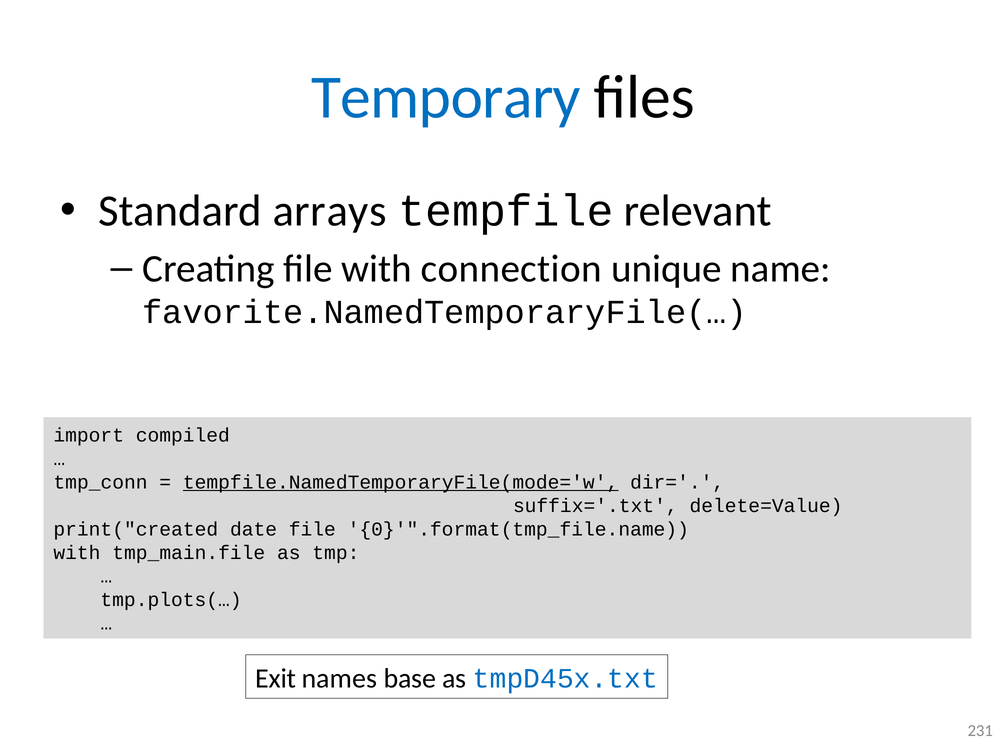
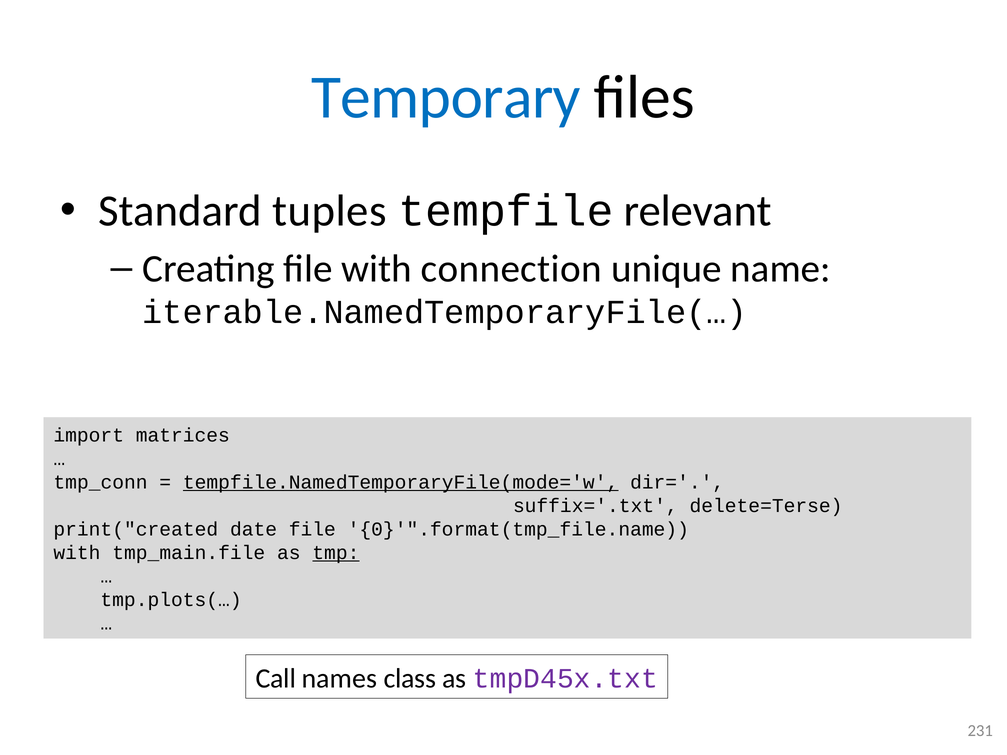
arrays: arrays -> tuples
favorite.NamedTemporaryFile(…: favorite.NamedTemporaryFile(… -> iterable.NamedTemporaryFile(…
compiled: compiled -> matrices
delete=Value: delete=Value -> delete=Terse
tmp underline: none -> present
Exit: Exit -> Call
base: base -> class
tmpD45x.txt colour: blue -> purple
